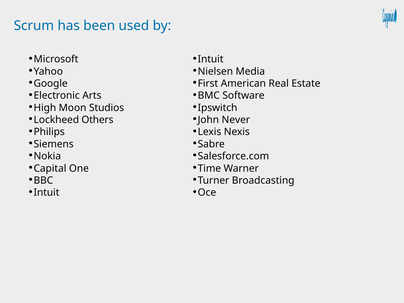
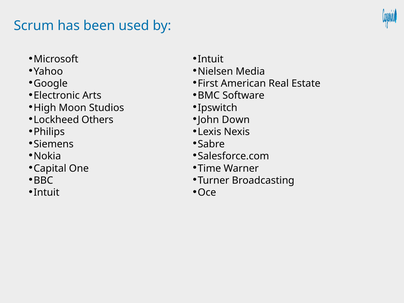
Never: Never -> Down
